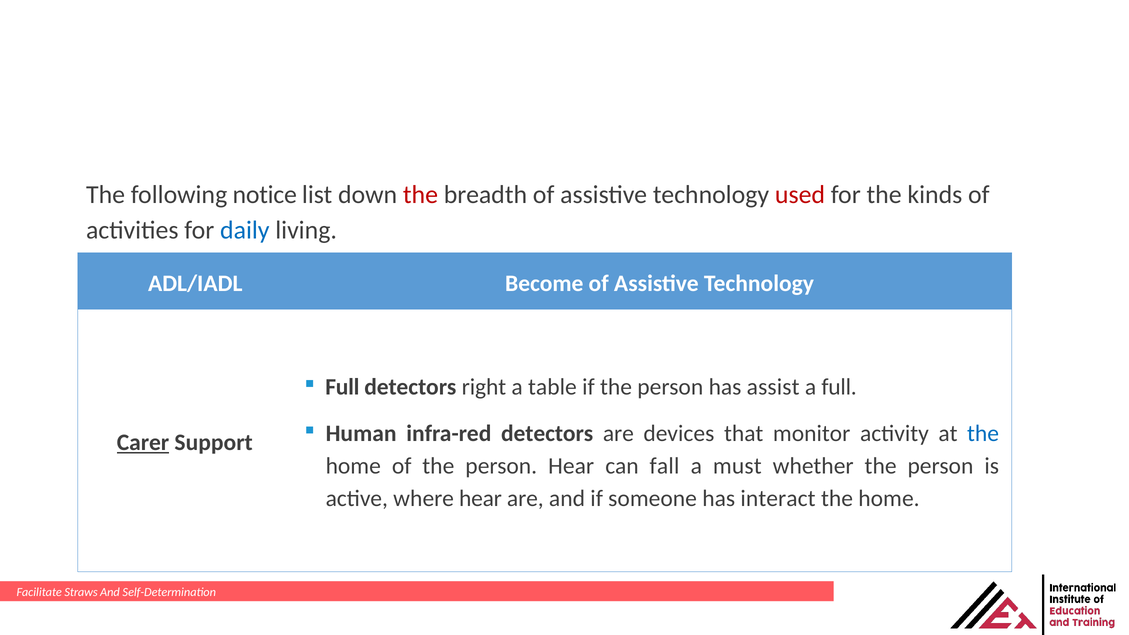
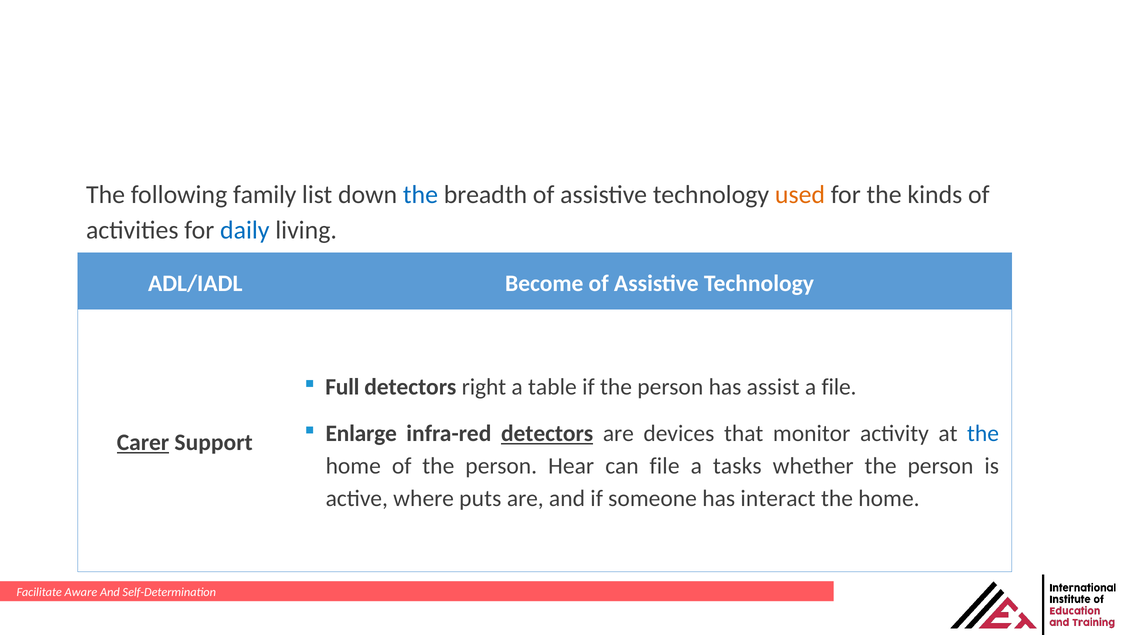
notice: notice -> family
the at (421, 195) colour: red -> blue
used colour: red -> orange
a full: full -> file
Human: Human -> Enlarge
detectors at (547, 434) underline: none -> present
can fall: fall -> file
must: must -> tasks
where hear: hear -> puts
Straws: Straws -> Aware
